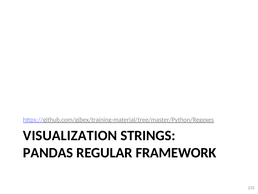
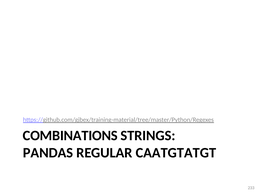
VISUALIZATION: VISUALIZATION -> COMBINATIONS
FRAMEWORK: FRAMEWORK -> CAATGTATGT
